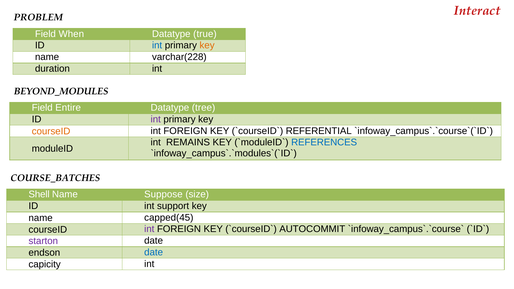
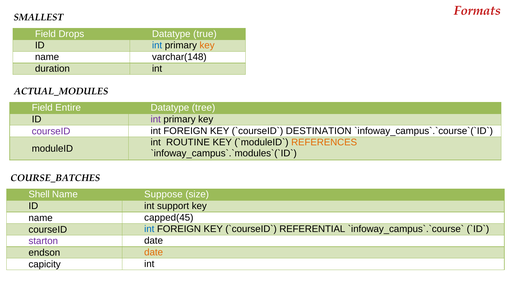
Interact: Interact -> Formats
PROBLEM: PROBLEM -> SMALLEST
When: When -> Drops
varchar(228: varchar(228 -> varchar(148
BEYOND_MODULES: BEYOND_MODULES -> ACTUAL_MODULES
courseID at (51, 131) colour: orange -> purple
REFERENTIAL: REFERENTIAL -> DESTINATION
REMAINS: REMAINS -> ROUTINE
REFERENCES colour: blue -> orange
int at (149, 229) colour: purple -> blue
AUTOCOMMIT: AUTOCOMMIT -> REFERENTIAL
date at (154, 252) colour: blue -> orange
